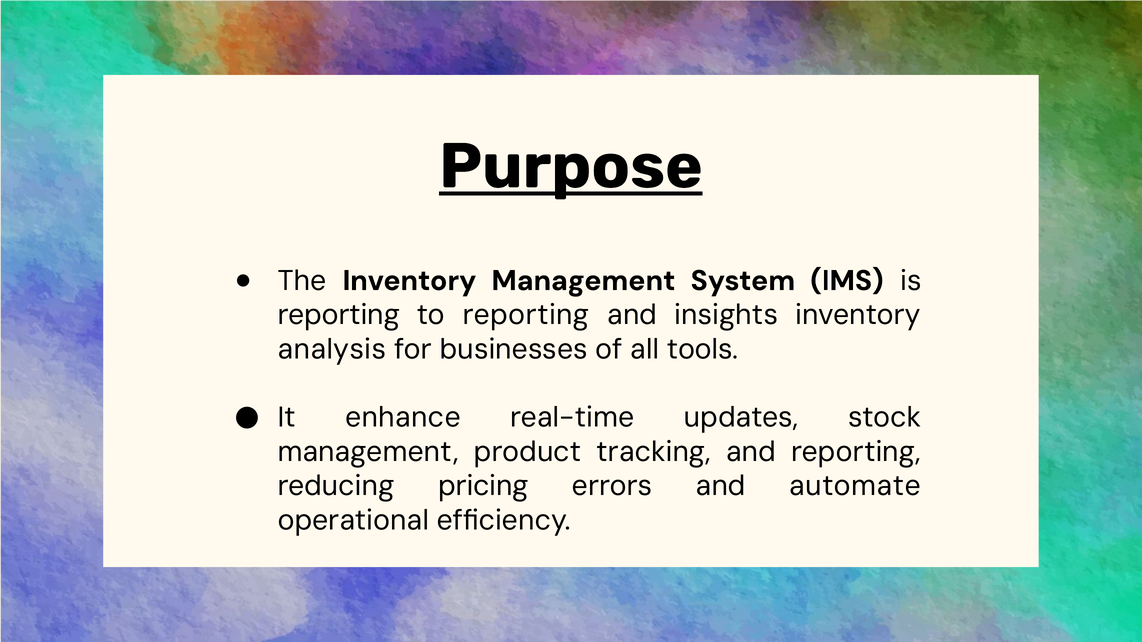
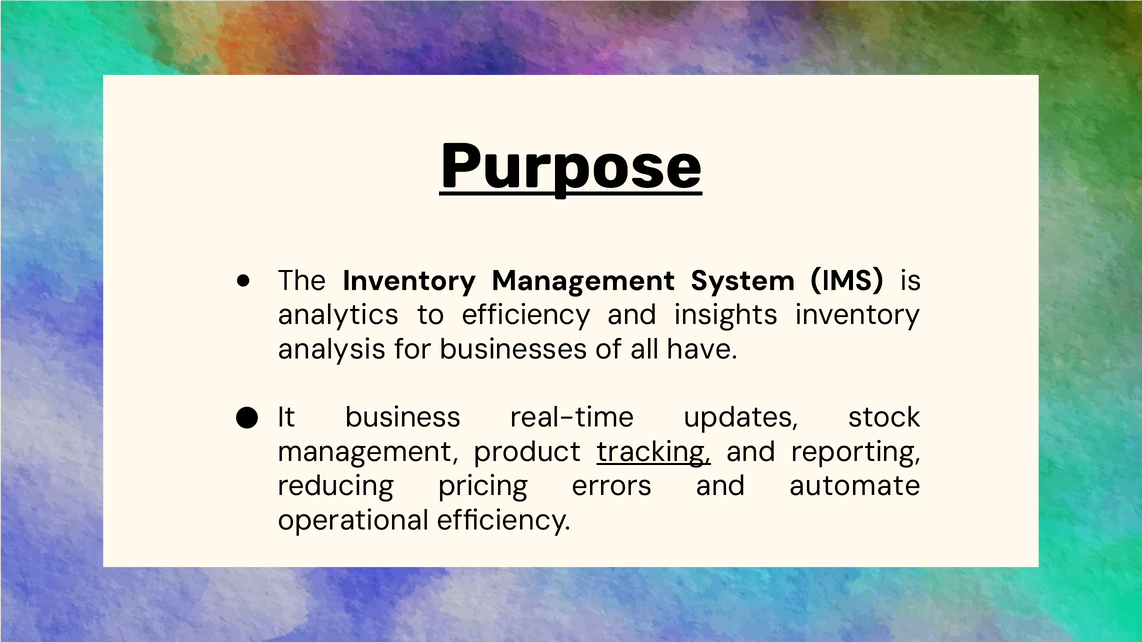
reporting at (339, 315): reporting -> analytics
to reporting: reporting -> efficiency
tools: tools -> have
enhance: enhance -> business
tracking underline: none -> present
